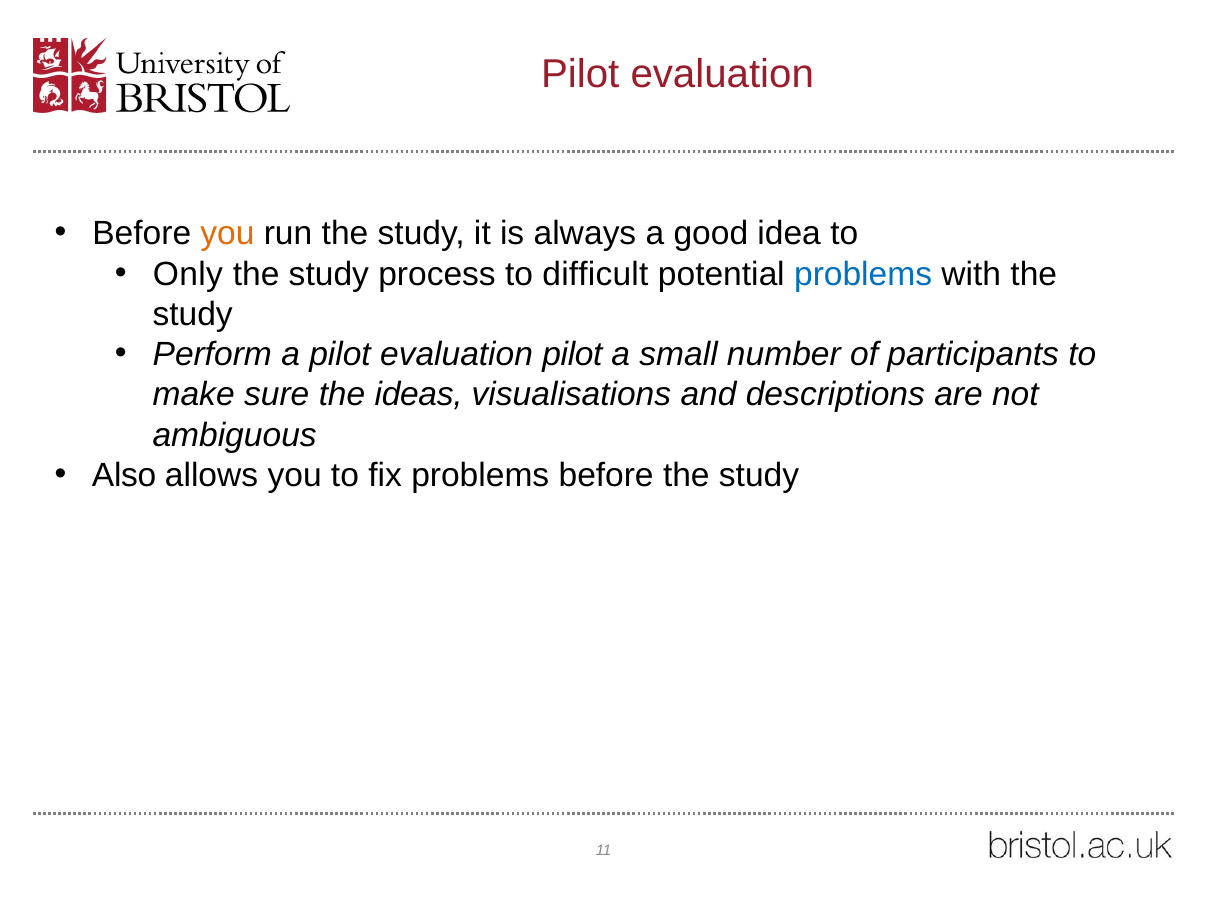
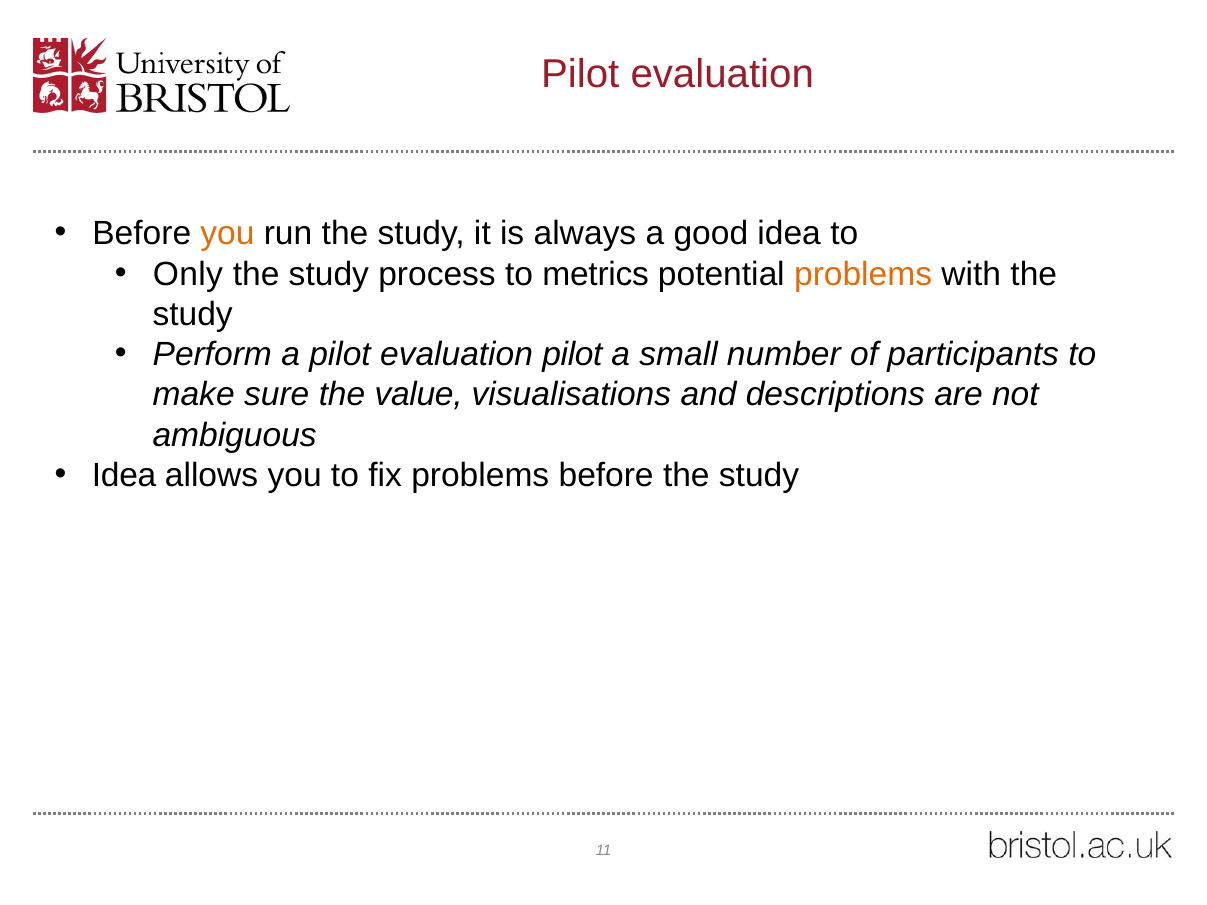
difficult: difficult -> metrics
problems at (863, 274) colour: blue -> orange
ideas: ideas -> value
Also at (124, 475): Also -> Idea
